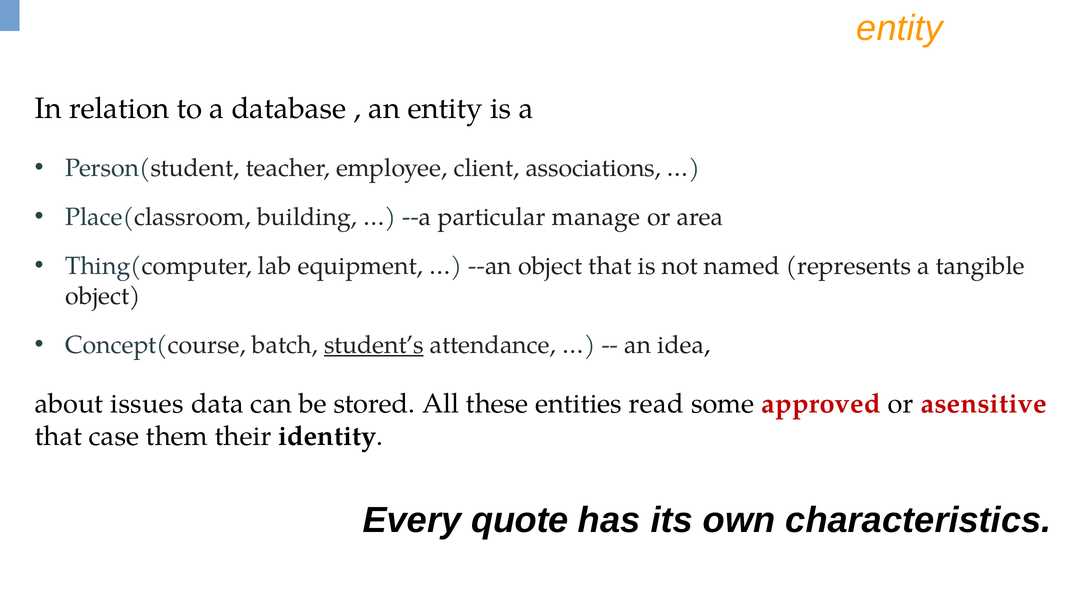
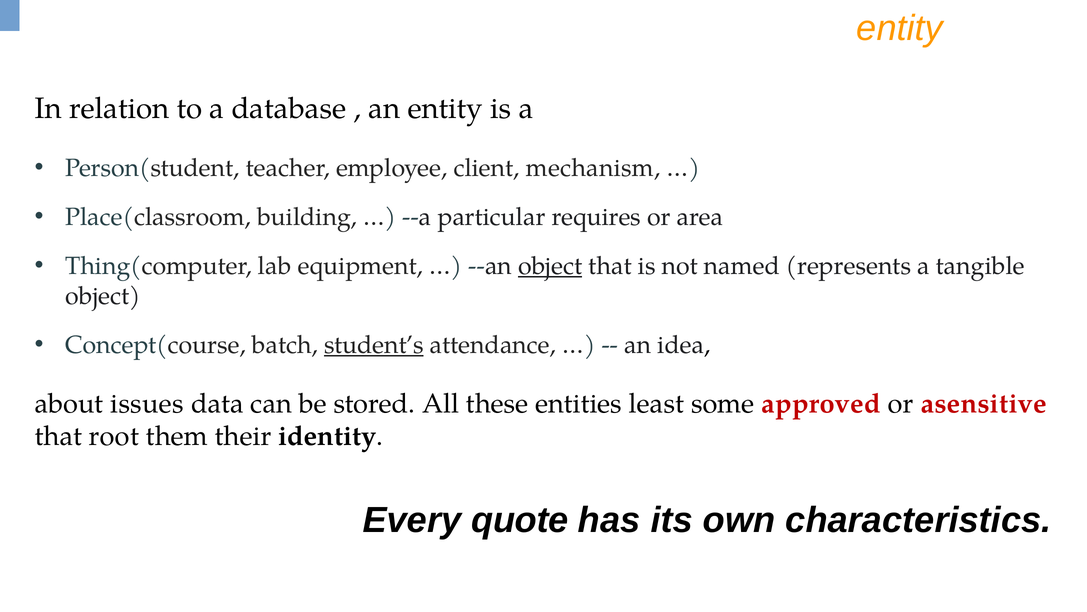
associations: associations -> mechanism
manage: manage -> requires
object at (550, 266) underline: none -> present
read: read -> least
case: case -> root
